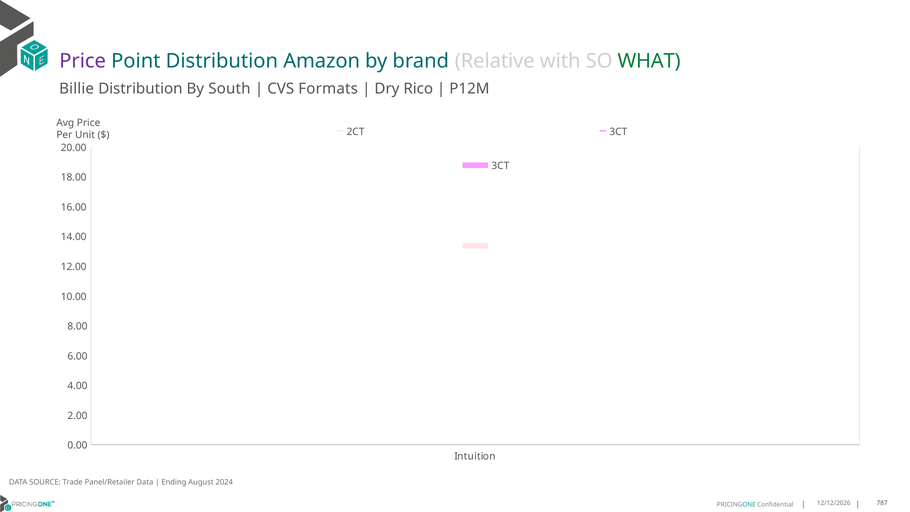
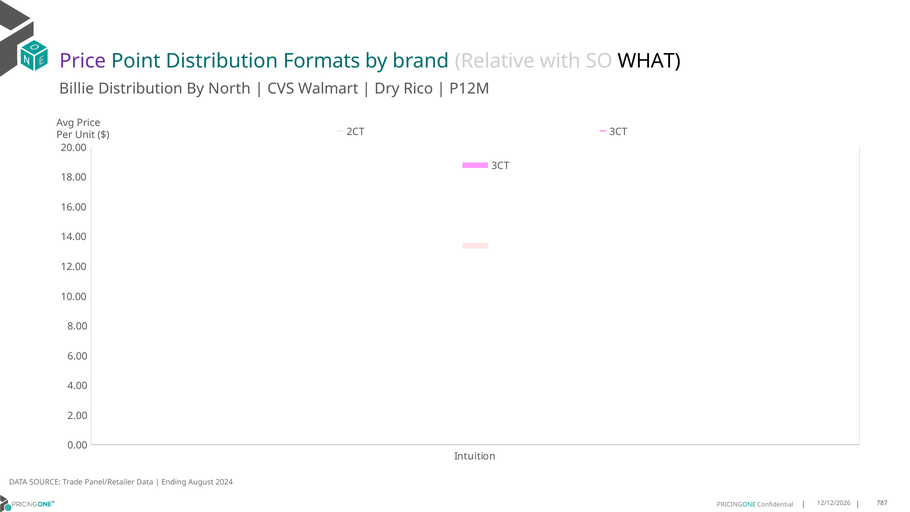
Amazon: Amazon -> Formats
WHAT colour: green -> black
South: South -> North
Formats: Formats -> Walmart
